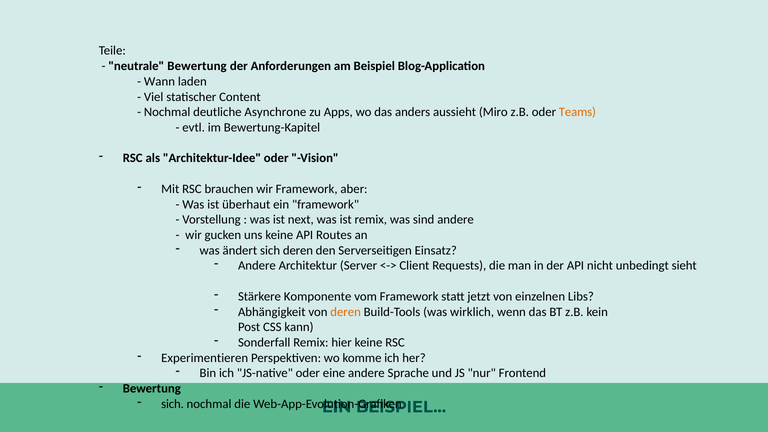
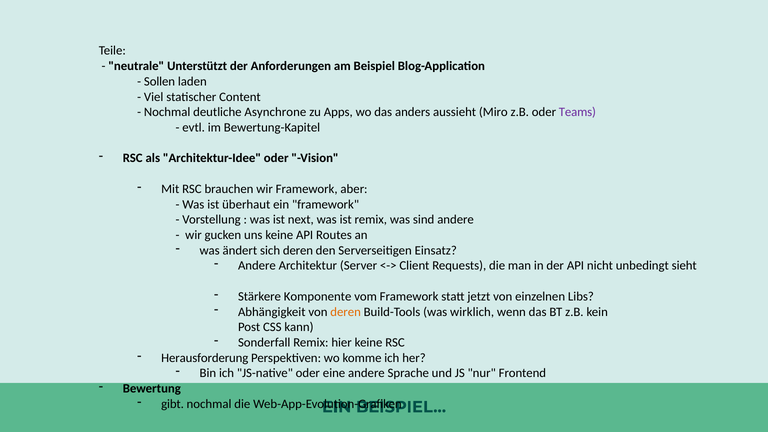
neutrale Bewertung: Bewertung -> Unterstützt
Wann: Wann -> Sollen
Teams colour: orange -> purple
Experimentieren: Experimentieren -> Herausforderung
sich at (173, 404): sich -> gibt
